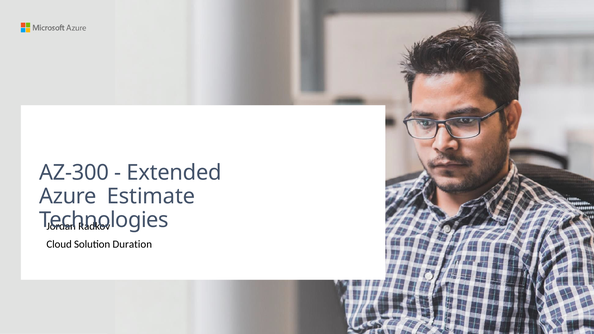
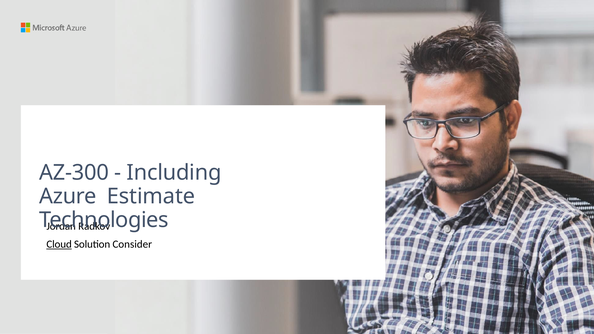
Extended: Extended -> Including
Cloud underline: none -> present
Duration: Duration -> Consider
